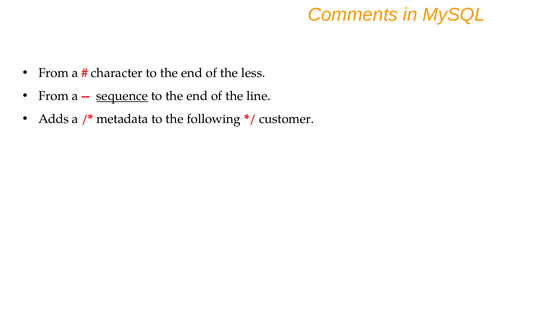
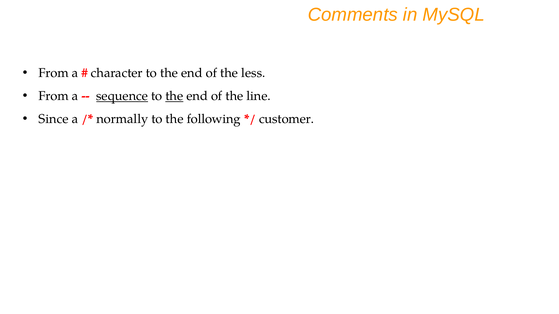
the at (174, 96) underline: none -> present
Adds: Adds -> Since
metadata: metadata -> normally
